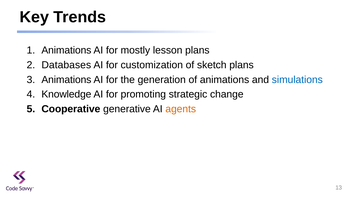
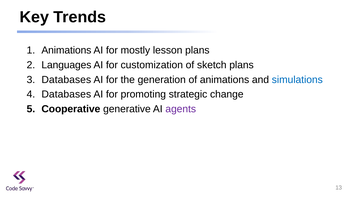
Databases: Databases -> Languages
Animations at (66, 80): Animations -> Databases
Knowledge at (66, 94): Knowledge -> Databases
agents colour: orange -> purple
